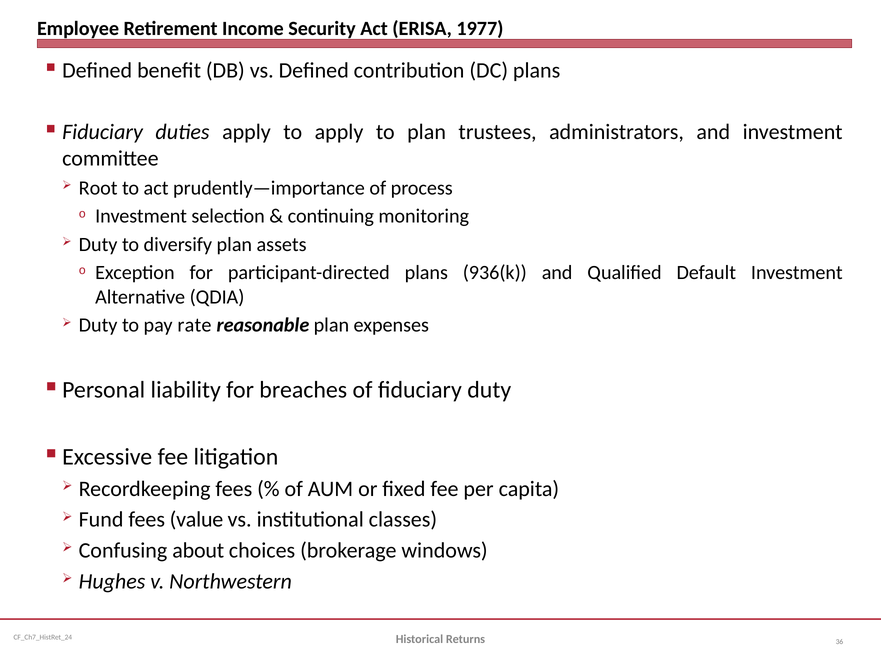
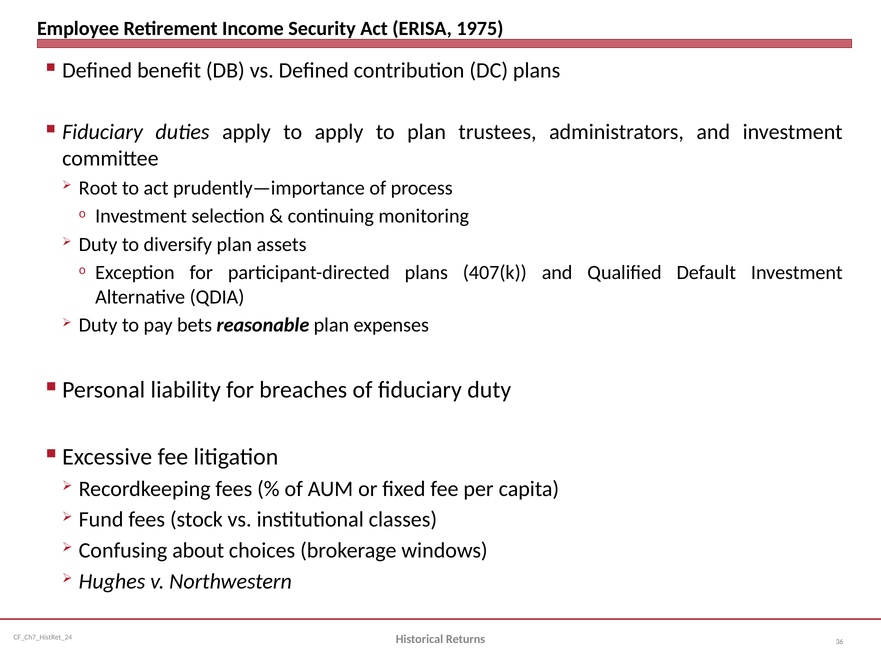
1977: 1977 -> 1975
936(k: 936(k -> 407(k
rate: rate -> bets
value: value -> stock
